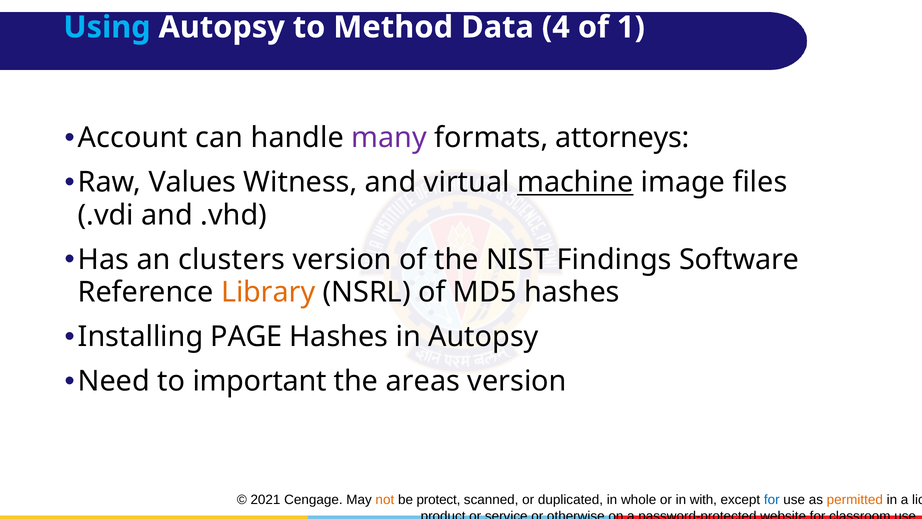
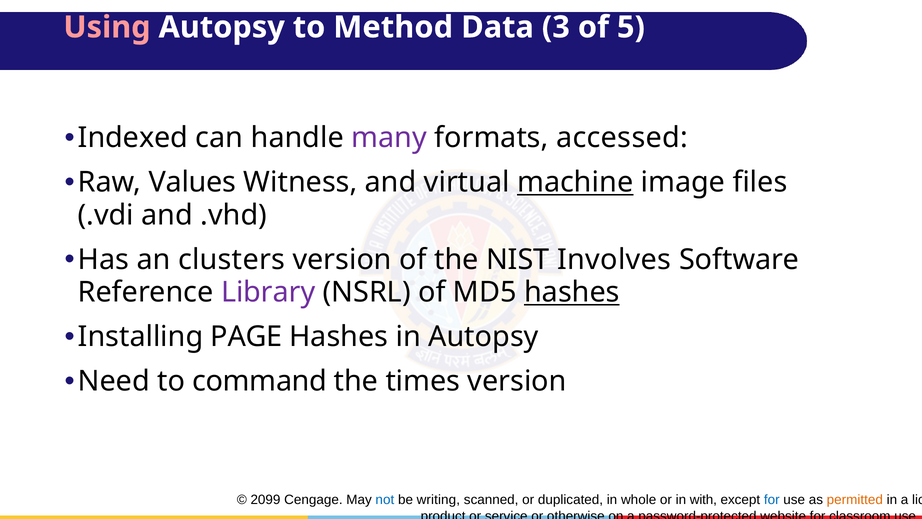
Using colour: light blue -> pink
4: 4 -> 3
1: 1 -> 5
Account: Account -> Indexed
attorneys: attorneys -> accessed
Findings: Findings -> Involves
Library colour: orange -> purple
hashes at (572, 292) underline: none -> present
important: important -> command
areas: areas -> times
2021: 2021 -> 2099
not colour: orange -> blue
protect: protect -> writing
